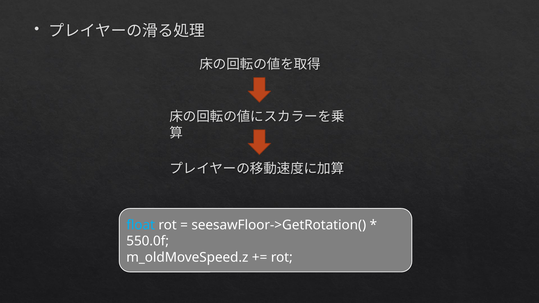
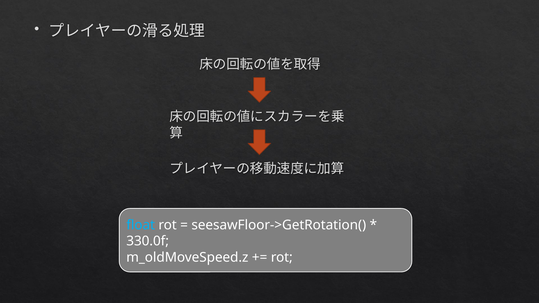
550.0f: 550.0f -> 330.0f
